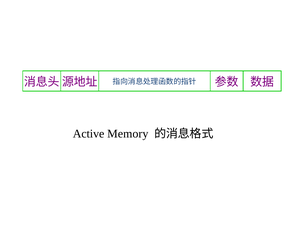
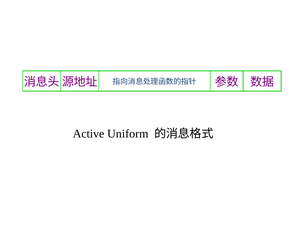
Memory: Memory -> Uniform
